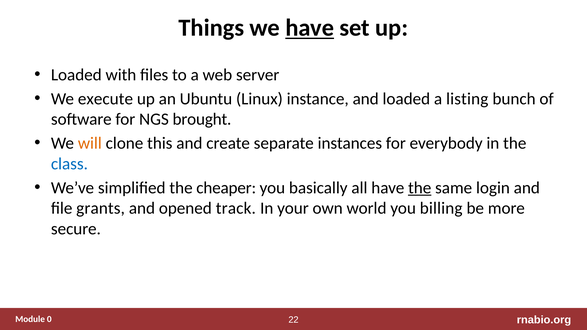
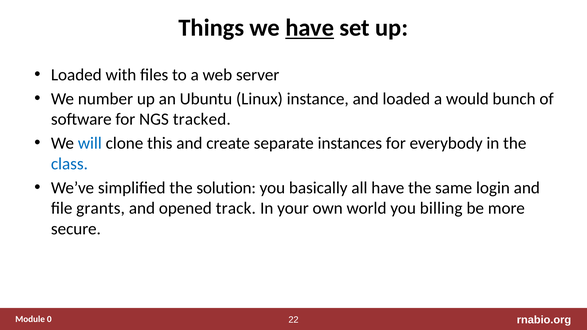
execute: execute -> number
listing: listing -> would
brought: brought -> tracked
will colour: orange -> blue
cheaper: cheaper -> solution
the at (420, 188) underline: present -> none
